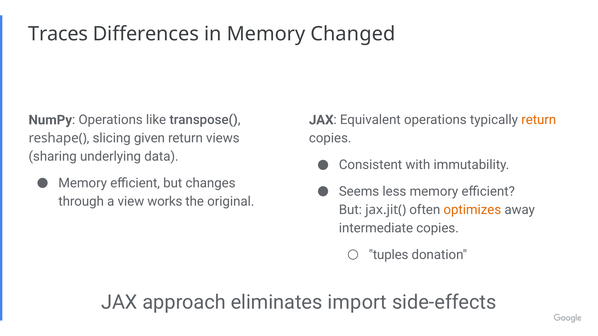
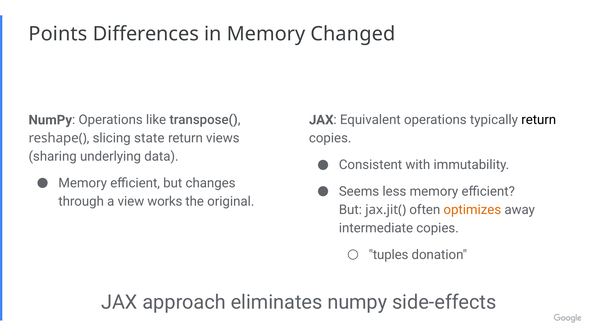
Traces: Traces -> Points
return at (539, 120) colour: orange -> black
given: given -> state
eliminates import: import -> numpy
